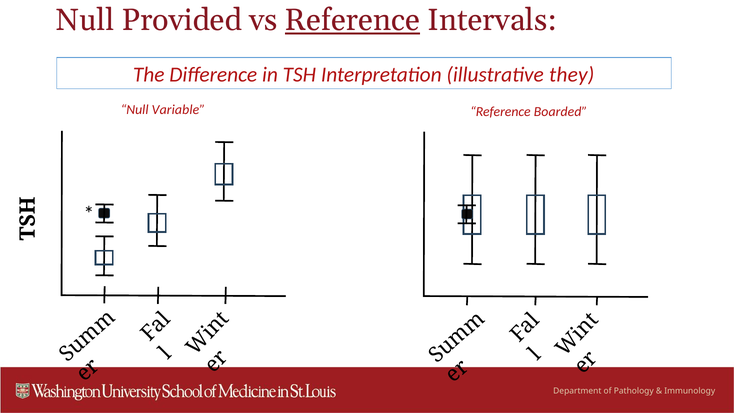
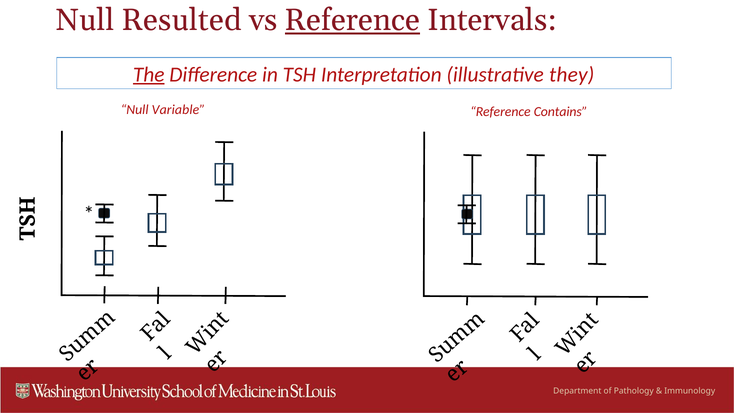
Provided: Provided -> Resulted
The underline: none -> present
Boarded: Boarded -> Contains
